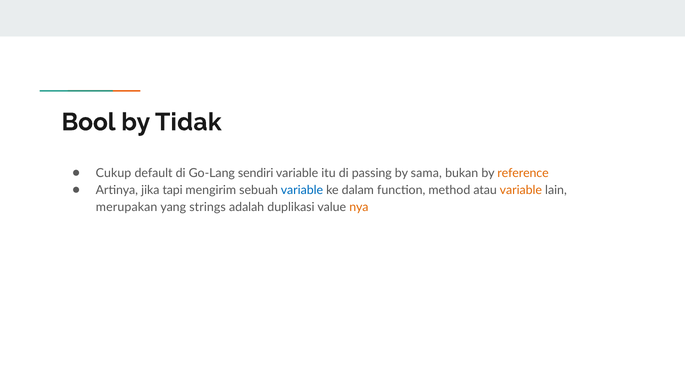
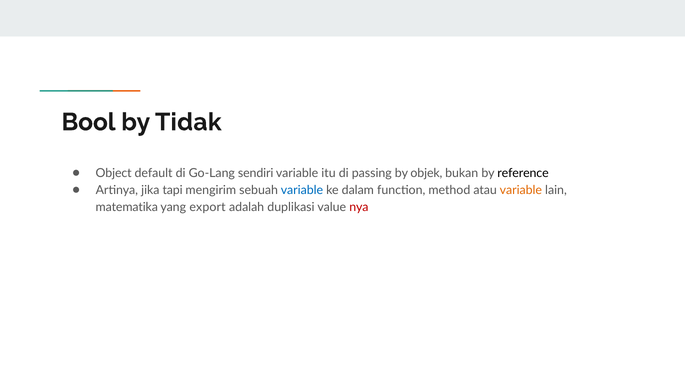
Cukup: Cukup -> Object
sama: sama -> objek
reference colour: orange -> black
merupakan: merupakan -> matematika
strings: strings -> export
nya colour: orange -> red
